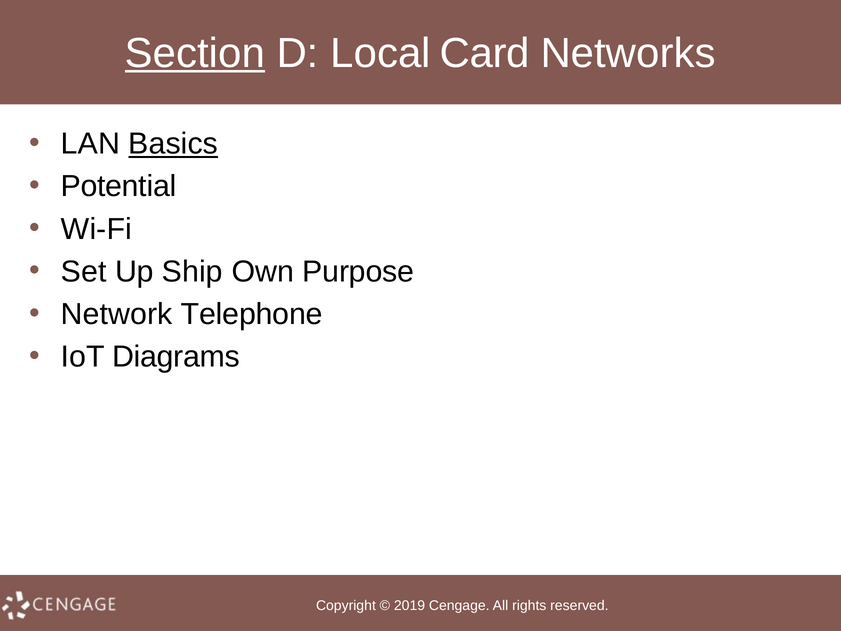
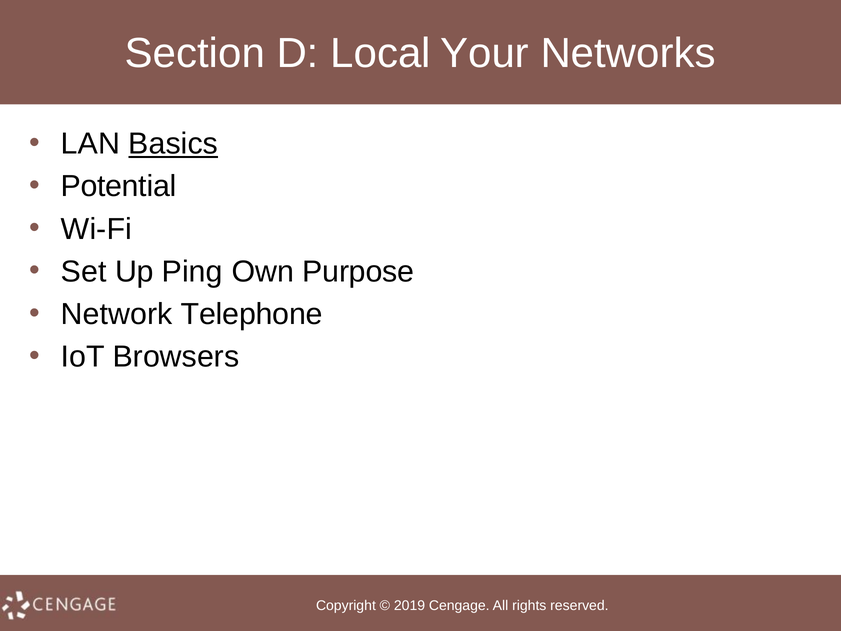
Section underline: present -> none
Card: Card -> Your
Ship: Ship -> Ping
Diagrams: Diagrams -> Browsers
